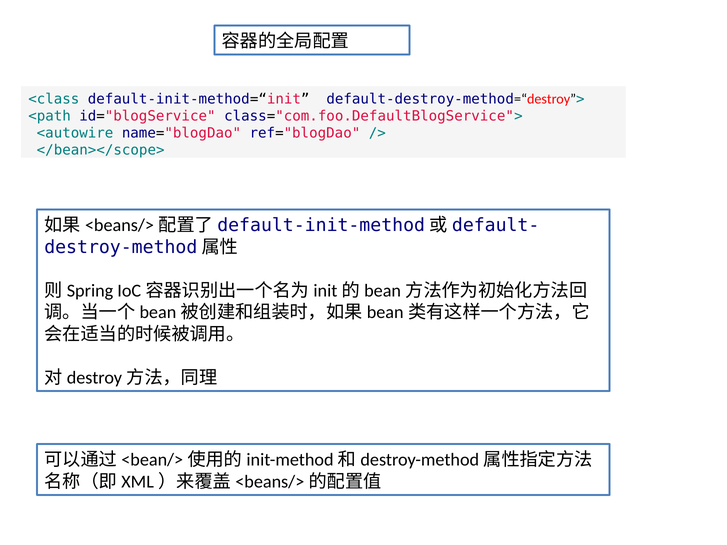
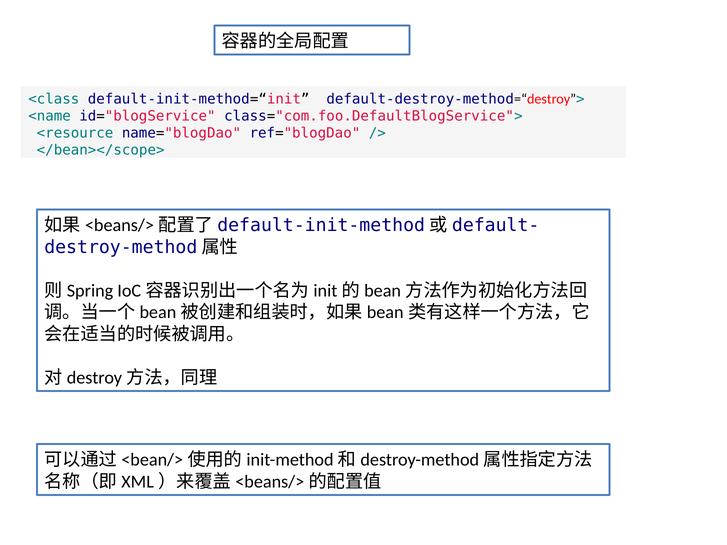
<path: <path -> <name
<autowire: <autowire -> <resource
